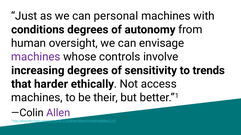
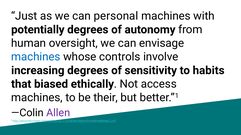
conditions: conditions -> potentially
machines at (36, 57) colour: purple -> blue
trends: trends -> habits
harder: harder -> biased
